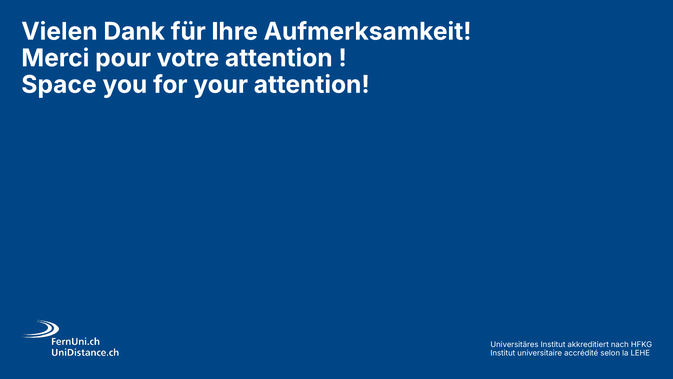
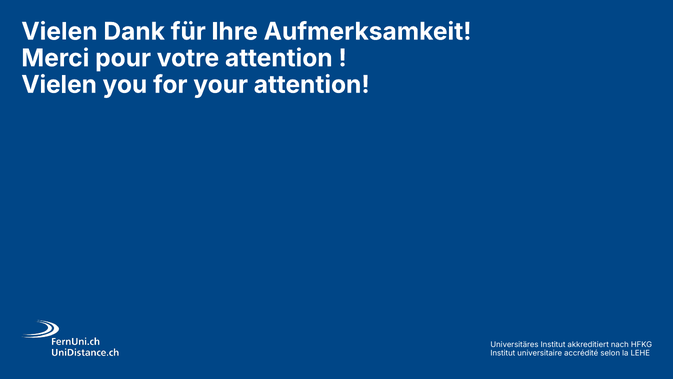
Space at (59, 85): Space -> Vielen
